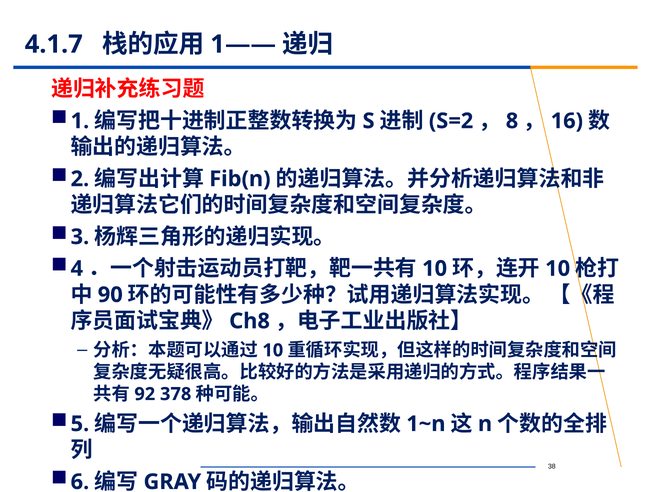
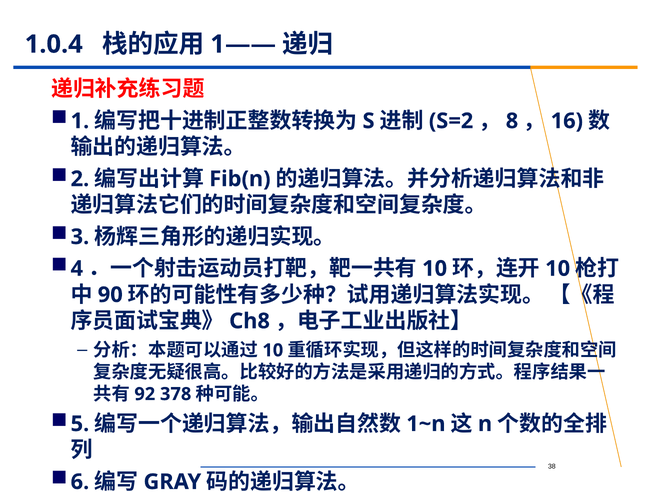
4.1.7: 4.1.7 -> 1.0.4
